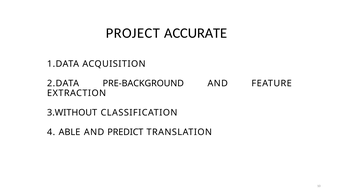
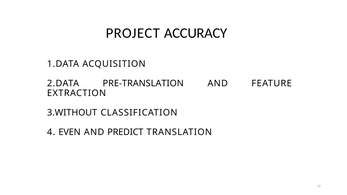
ACCURATE: ACCURATE -> ACCURACY
PRE-BACKGROUND: PRE-BACKGROUND -> PRE-TRANSLATION
ABLE: ABLE -> EVEN
